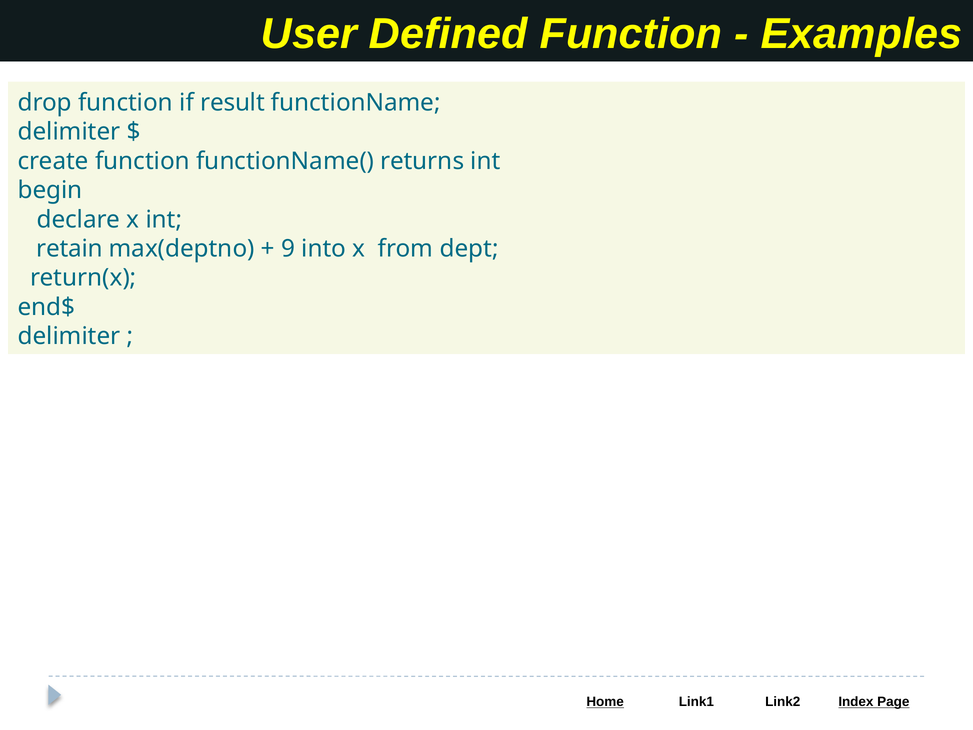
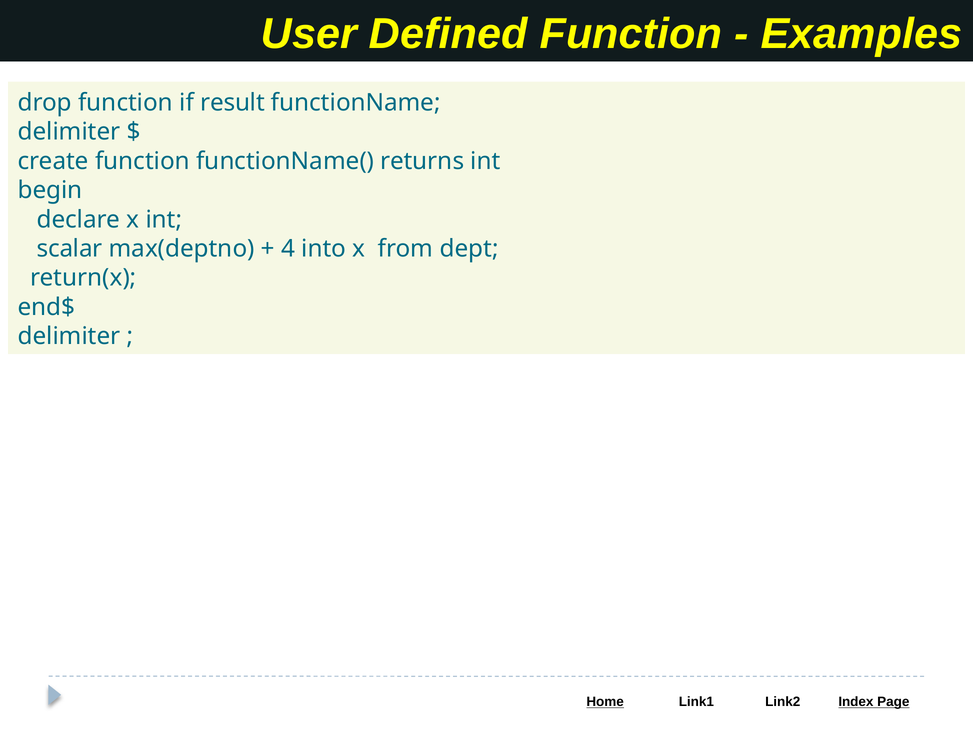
retain: retain -> scalar
9: 9 -> 4
